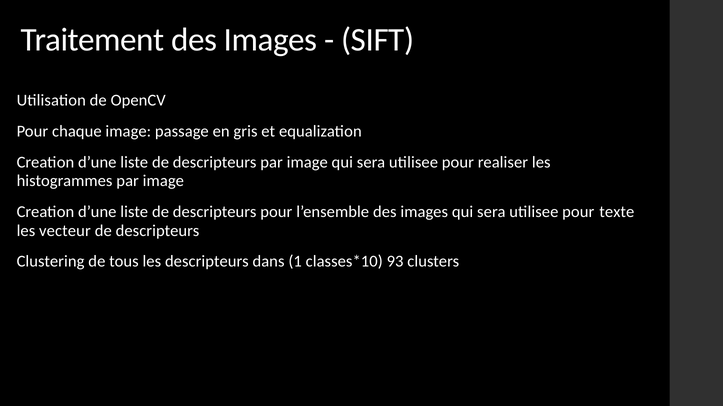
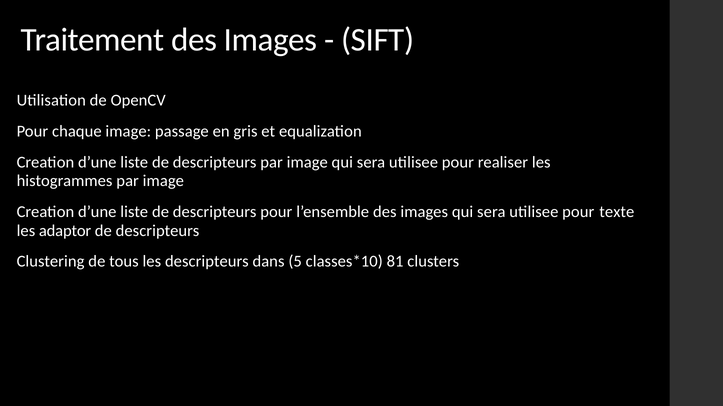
vecteur: vecteur -> adaptor
1: 1 -> 5
93: 93 -> 81
